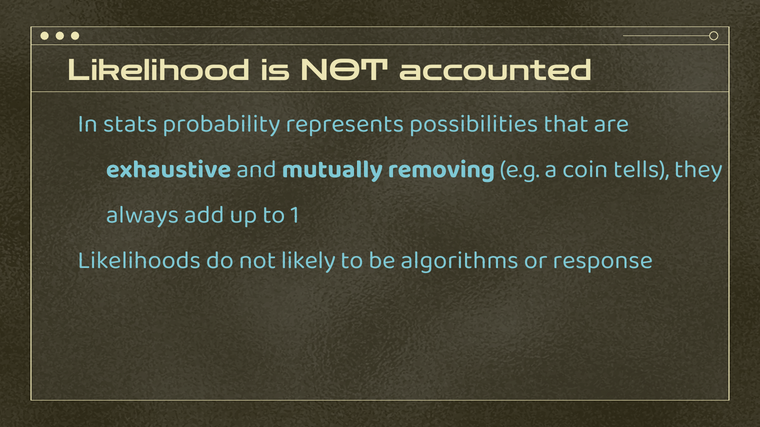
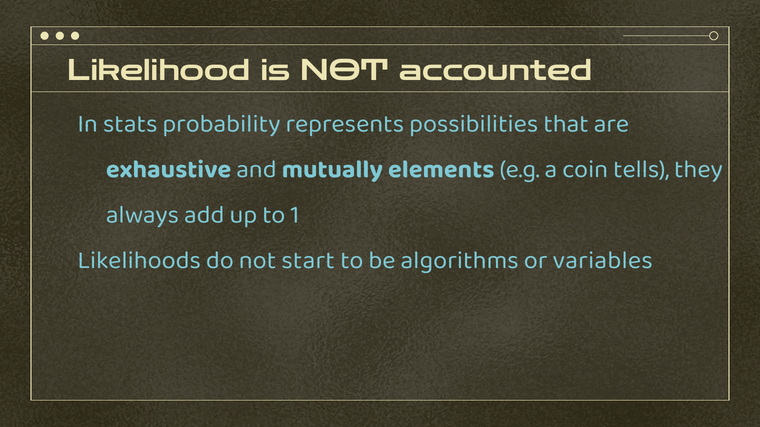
removing: removing -> elements
likely: likely -> start
response: response -> variables
